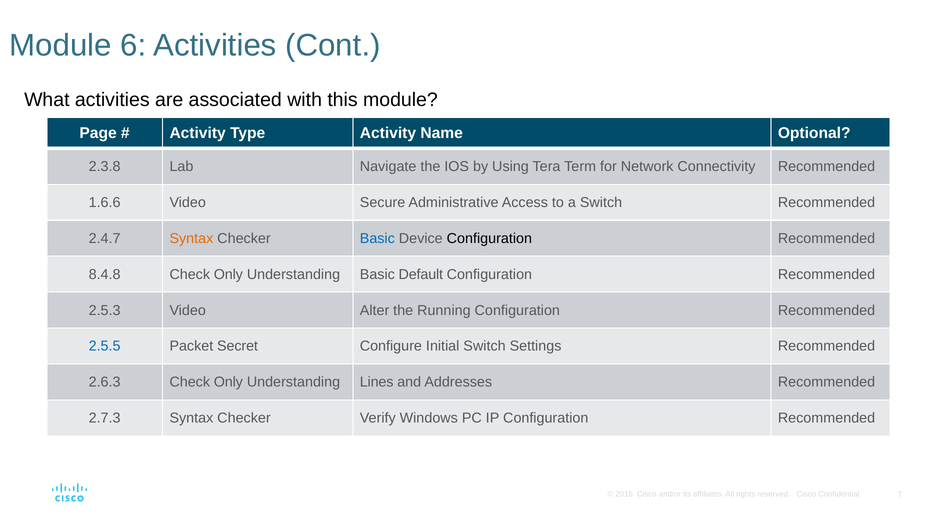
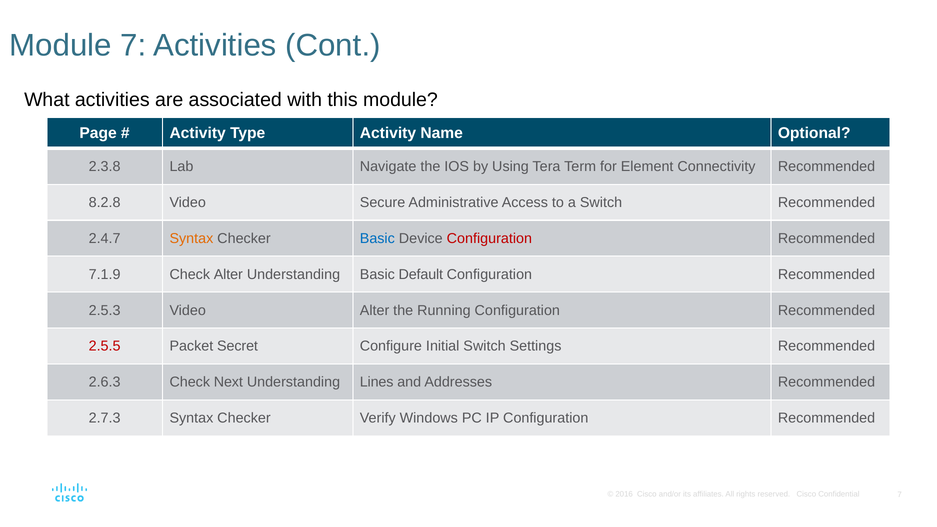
Module 6: 6 -> 7
Network: Network -> Element
1.6.6: 1.6.6 -> 8.2.8
Configuration at (489, 239) colour: black -> red
8.4.8: 8.4.8 -> 7.1.9
Only at (228, 274): Only -> Alter
2.5.5 colour: blue -> red
2.6.3 Check Only: Only -> Next
